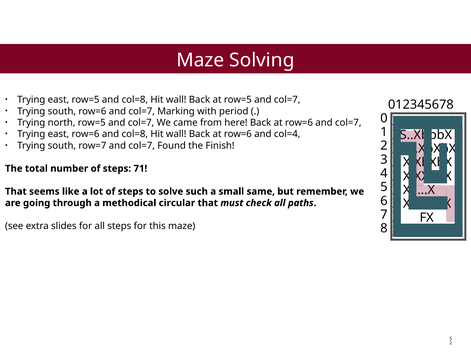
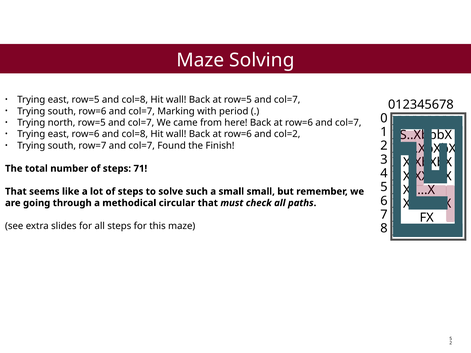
col=4: col=4 -> col=2
small same: same -> small
